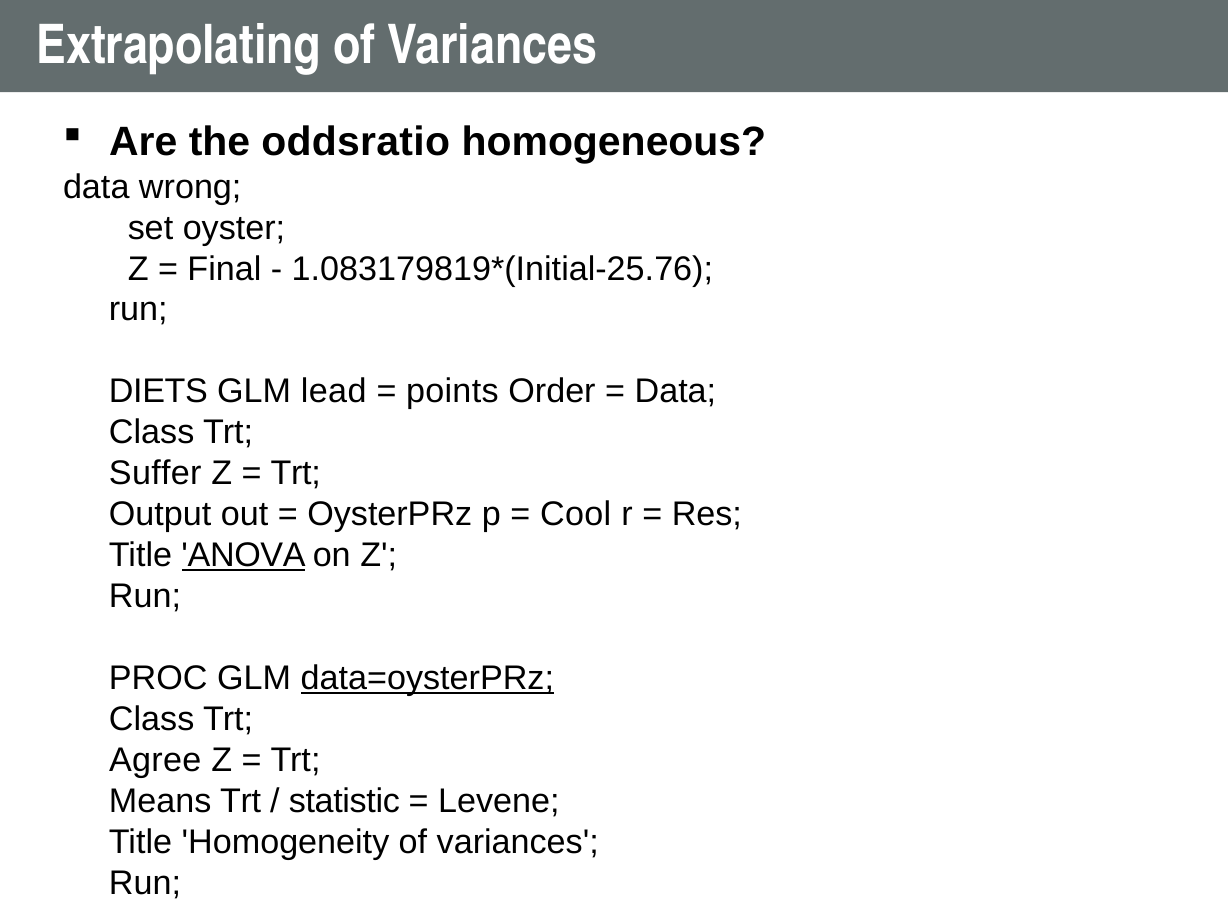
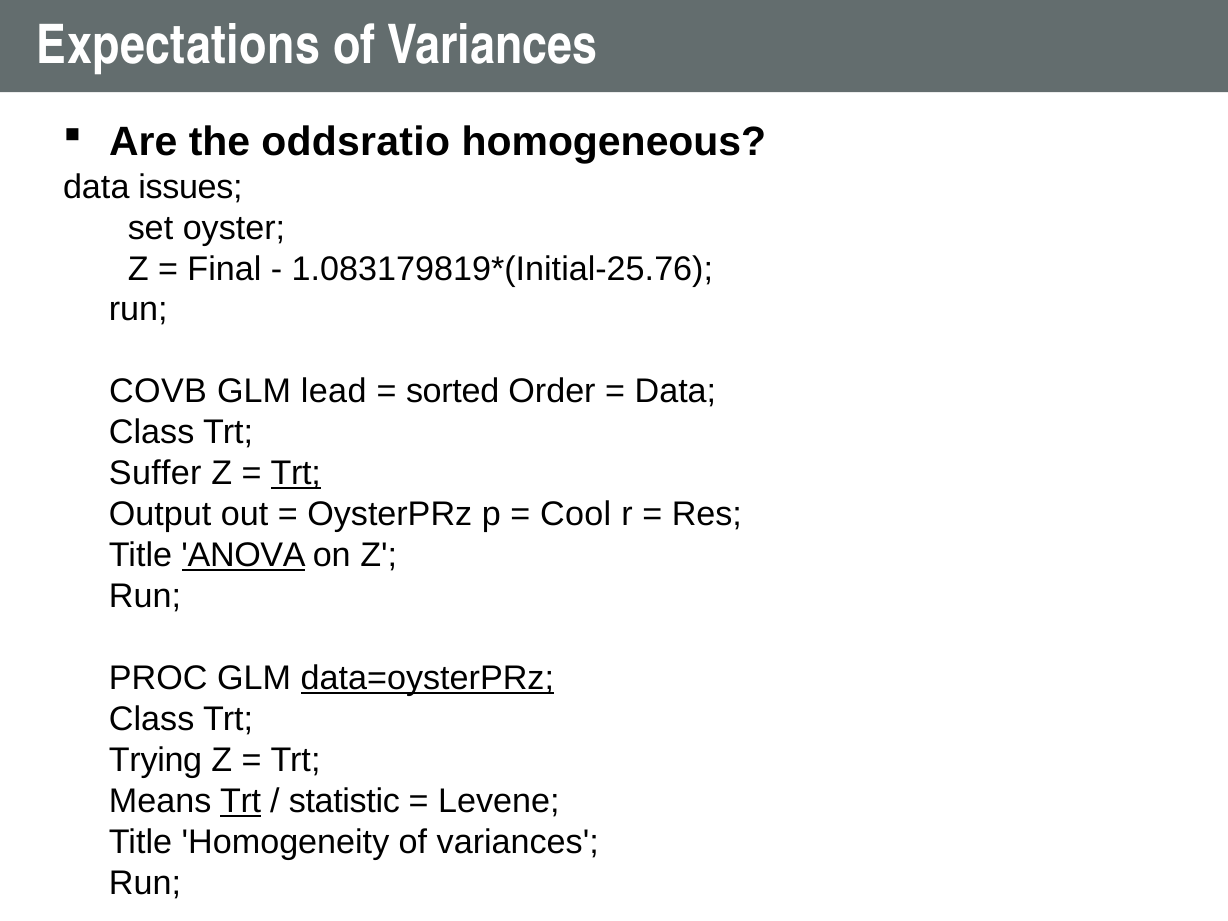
Extrapolating: Extrapolating -> Expectations
wrong: wrong -> issues
DIETS: DIETS -> COVB
points: points -> sorted
Trt at (296, 474) underline: none -> present
Agree: Agree -> Trying
Trt at (241, 801) underline: none -> present
